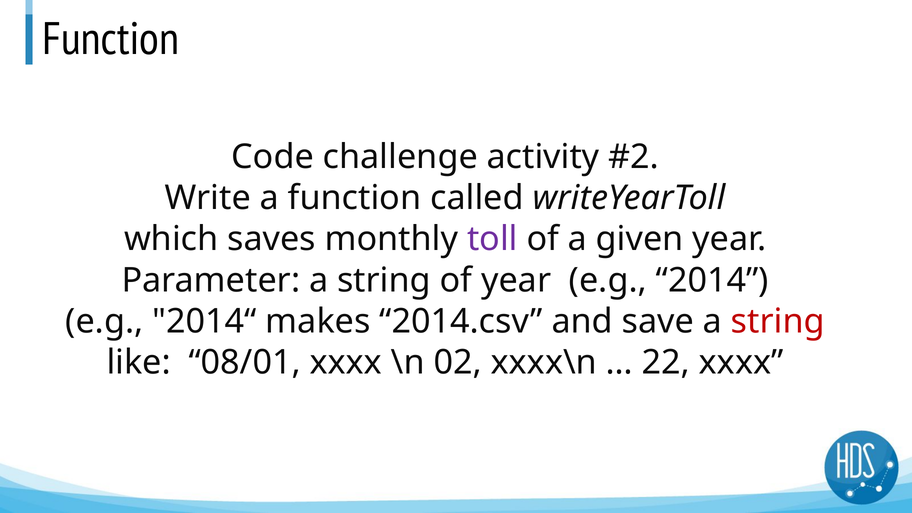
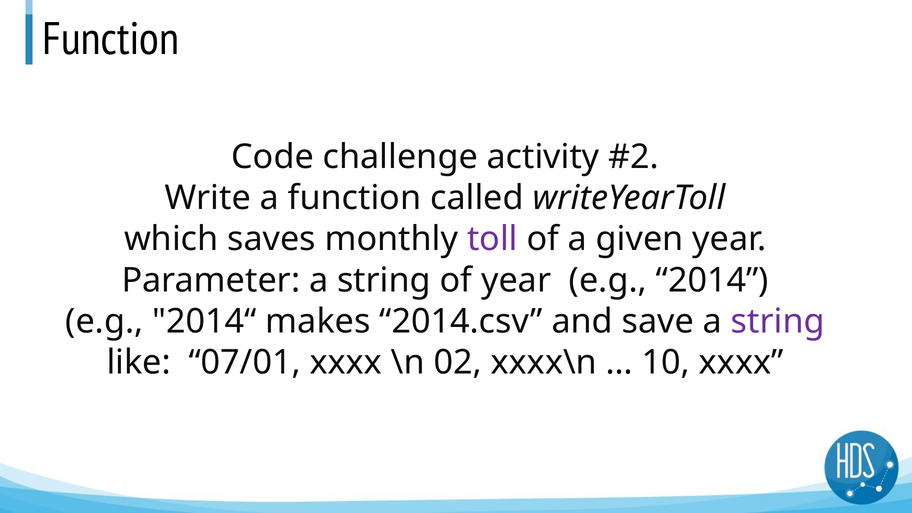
string at (778, 321) colour: red -> purple
08/01: 08/01 -> 07/01
22: 22 -> 10
